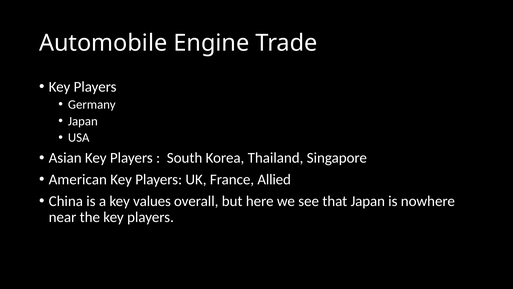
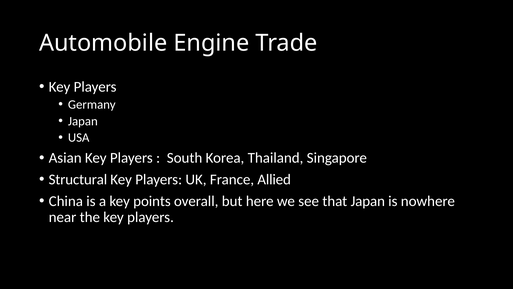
American: American -> Structural
values: values -> points
